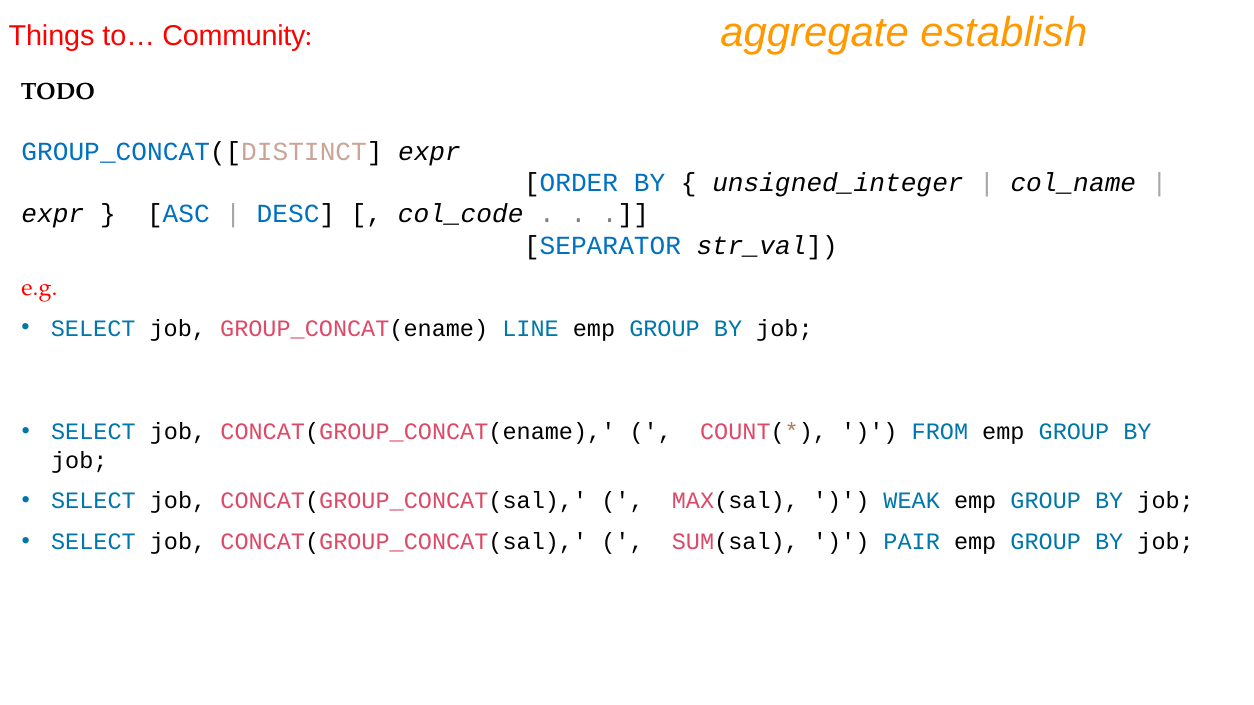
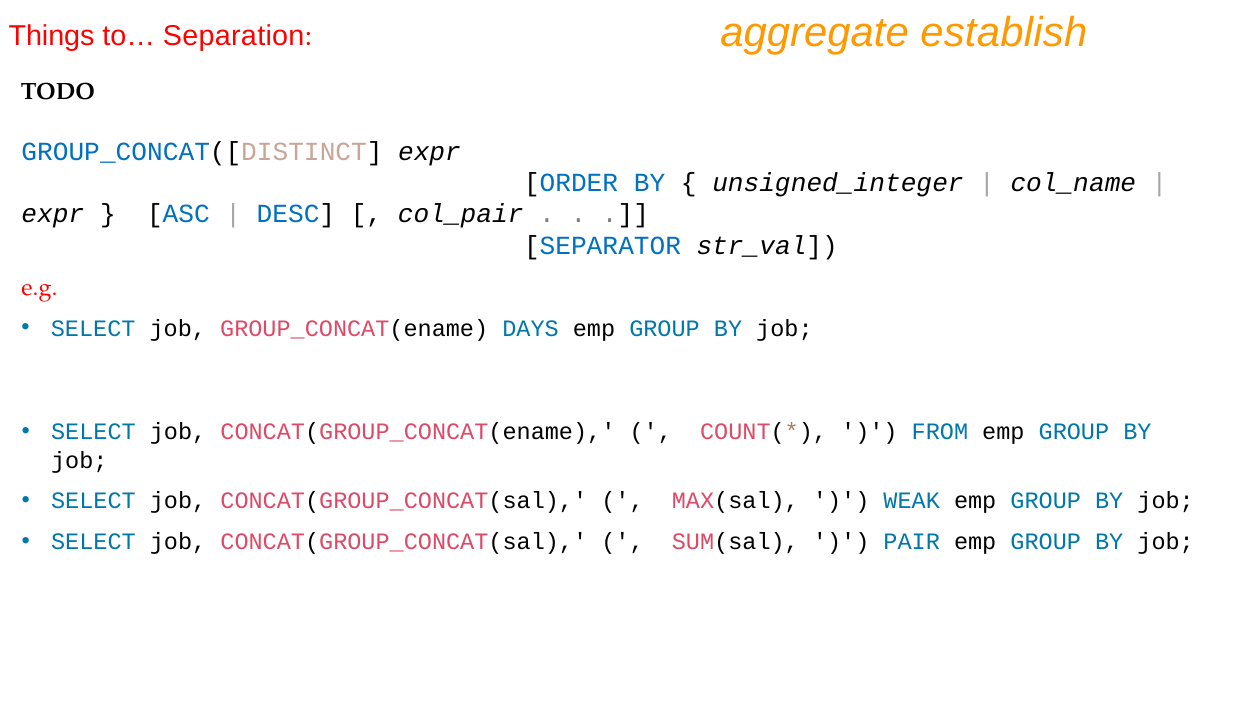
Community: Community -> Separation
col_code: col_code -> col_pair
LINE: LINE -> DAYS
